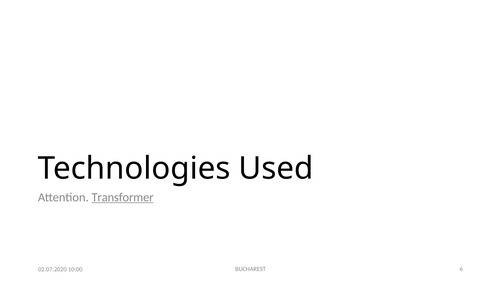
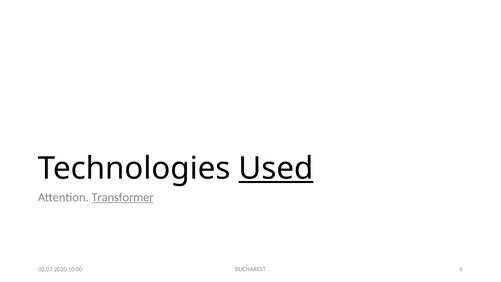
Used underline: none -> present
